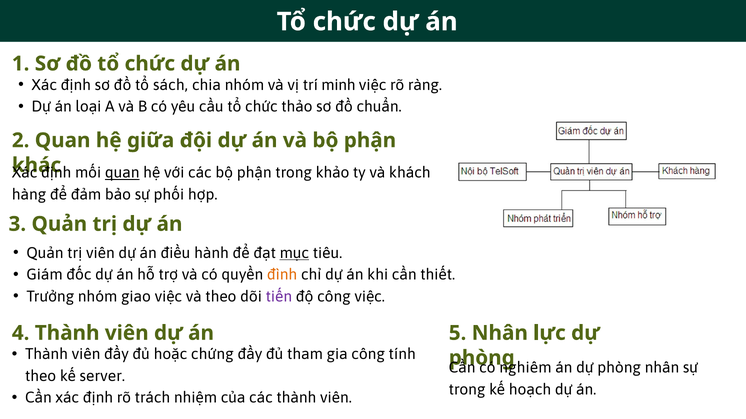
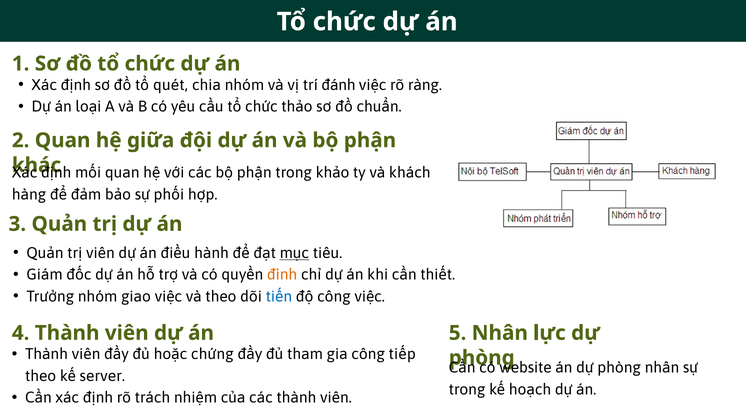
sách: sách -> quét
minh: minh -> đánh
quan underline: present -> none
tiến colour: purple -> blue
tính: tính -> tiếp
nghiêm: nghiêm -> website
